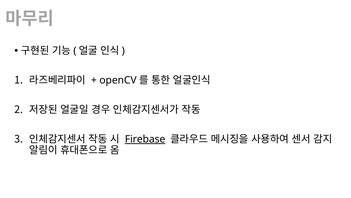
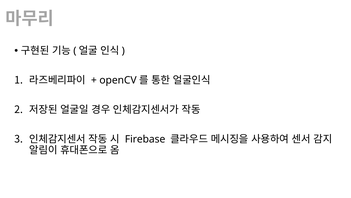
Firebase underline: present -> none
